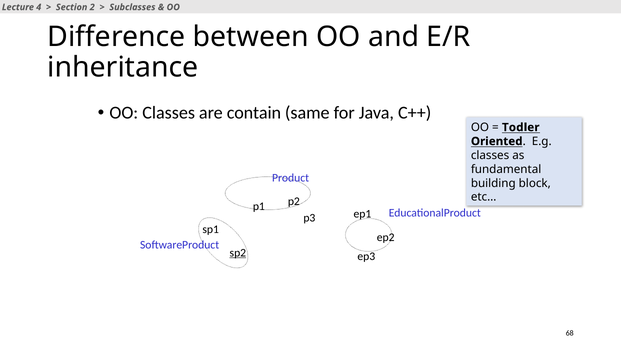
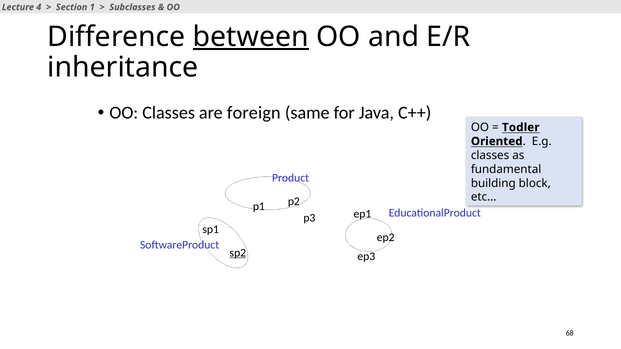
2: 2 -> 1
between underline: none -> present
contain: contain -> foreign
